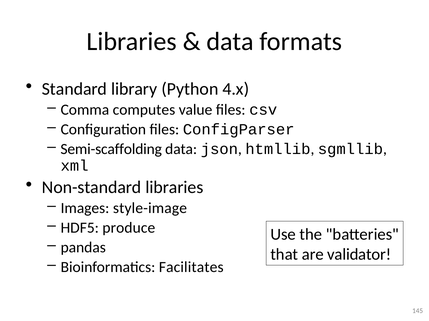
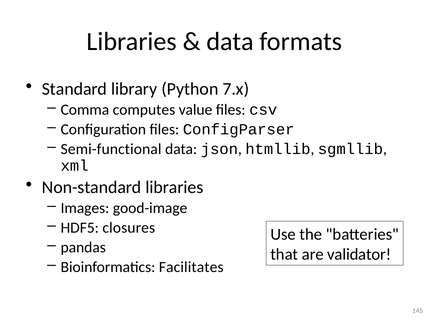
4.x: 4.x -> 7.x
Semi-scaffolding: Semi-scaffolding -> Semi-functional
style-image: style-image -> good-image
produce: produce -> closures
